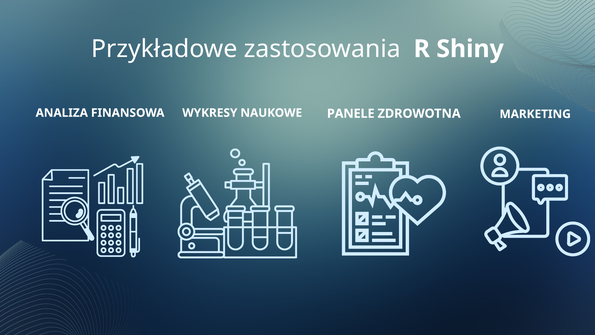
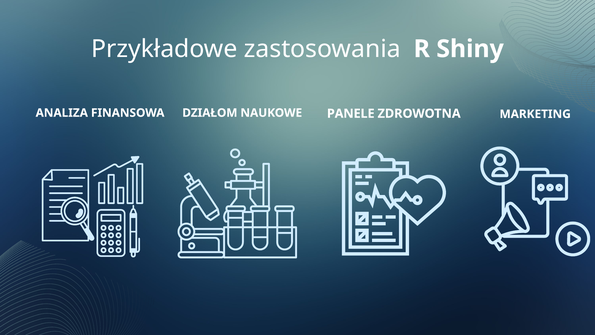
WYKRESY: WYKRESY -> DZIAŁOM
